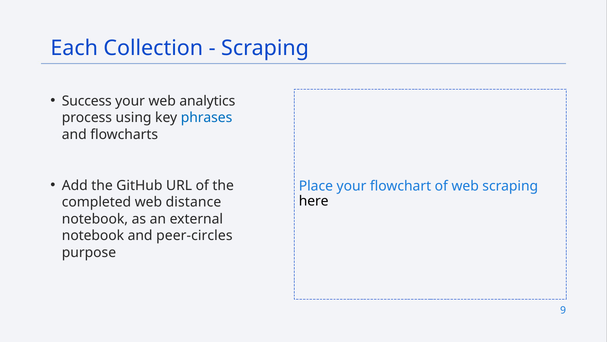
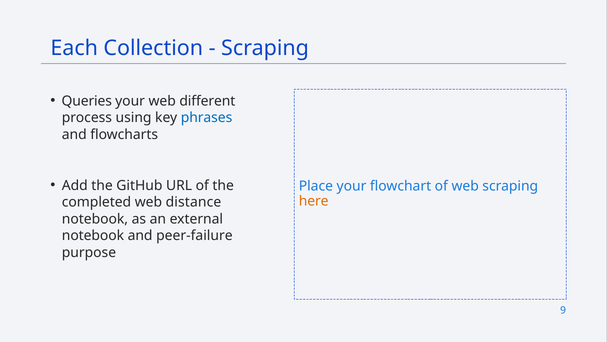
Success: Success -> Queries
analytics: analytics -> different
here colour: black -> orange
peer-circles: peer-circles -> peer-failure
